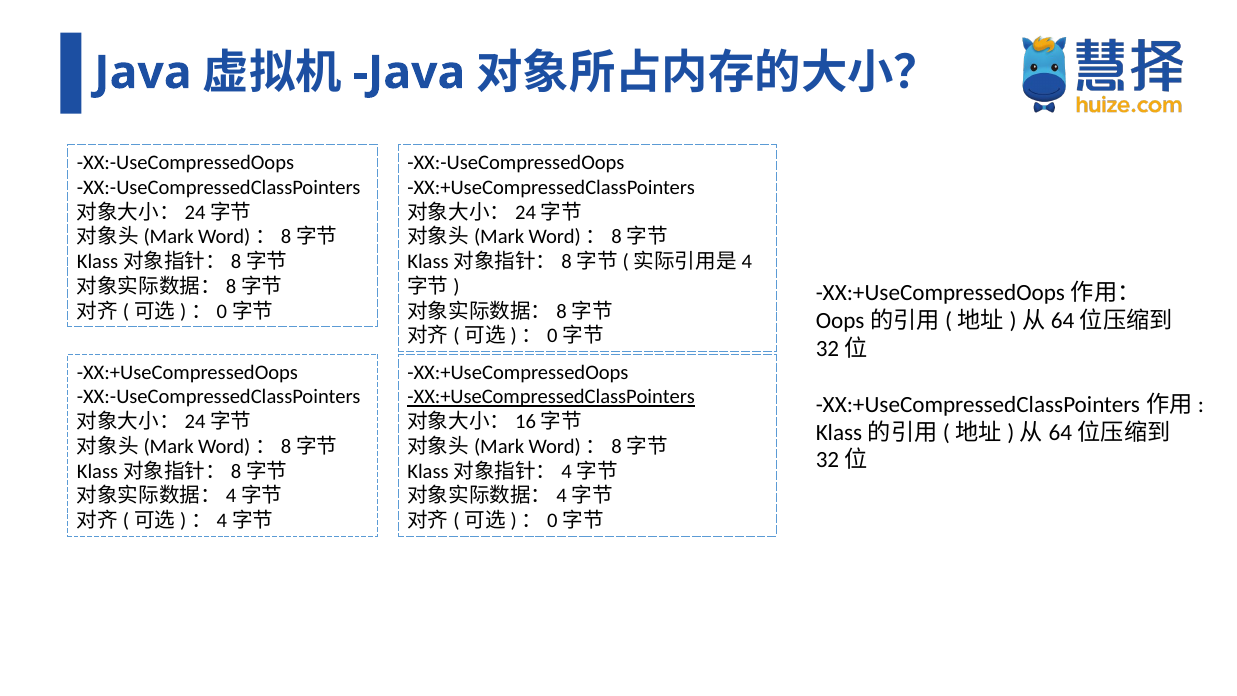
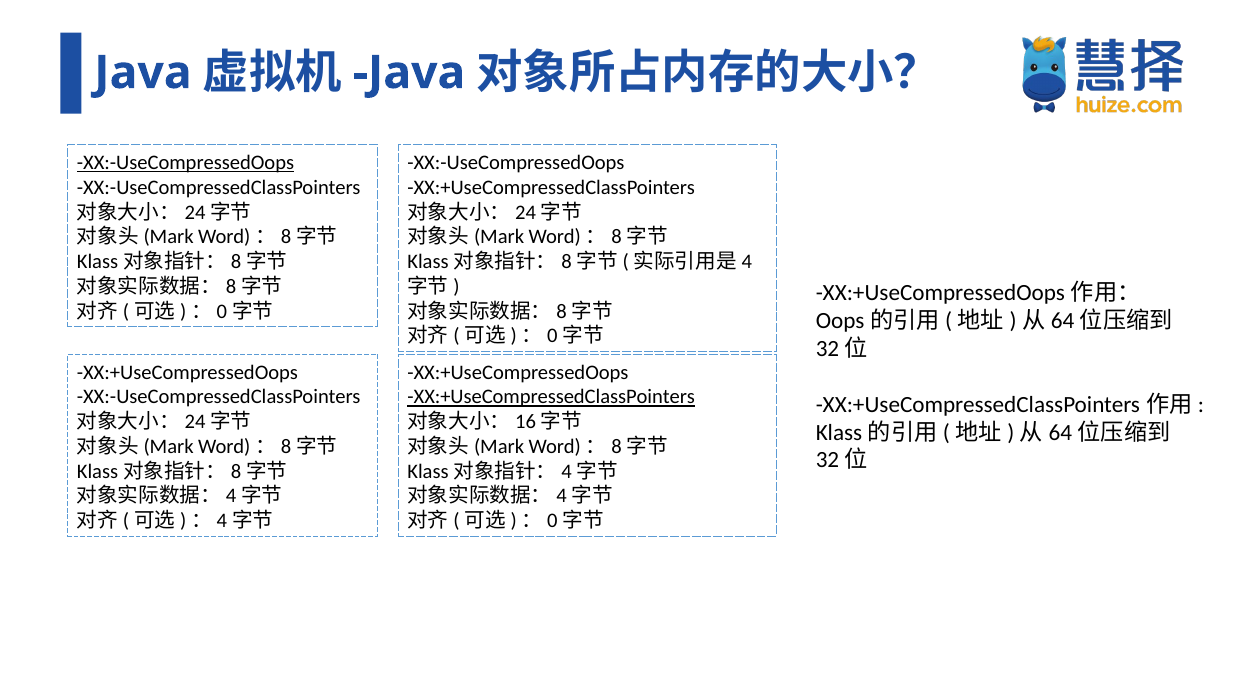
XX:-UseCompressedOops at (186, 163) underline: none -> present
